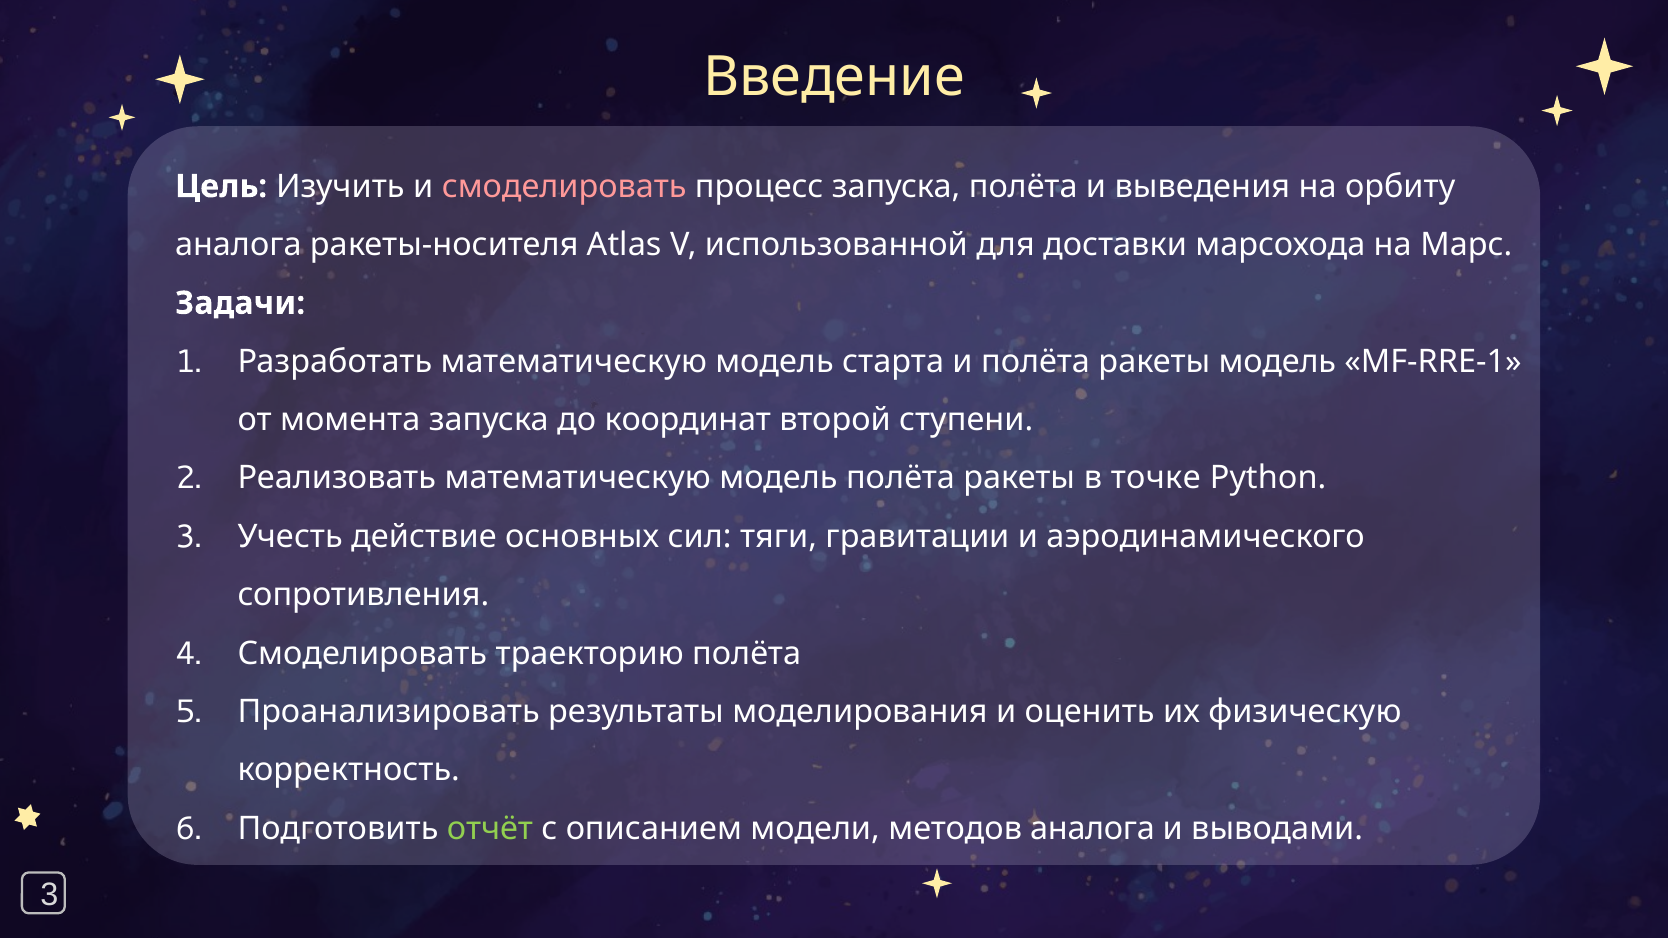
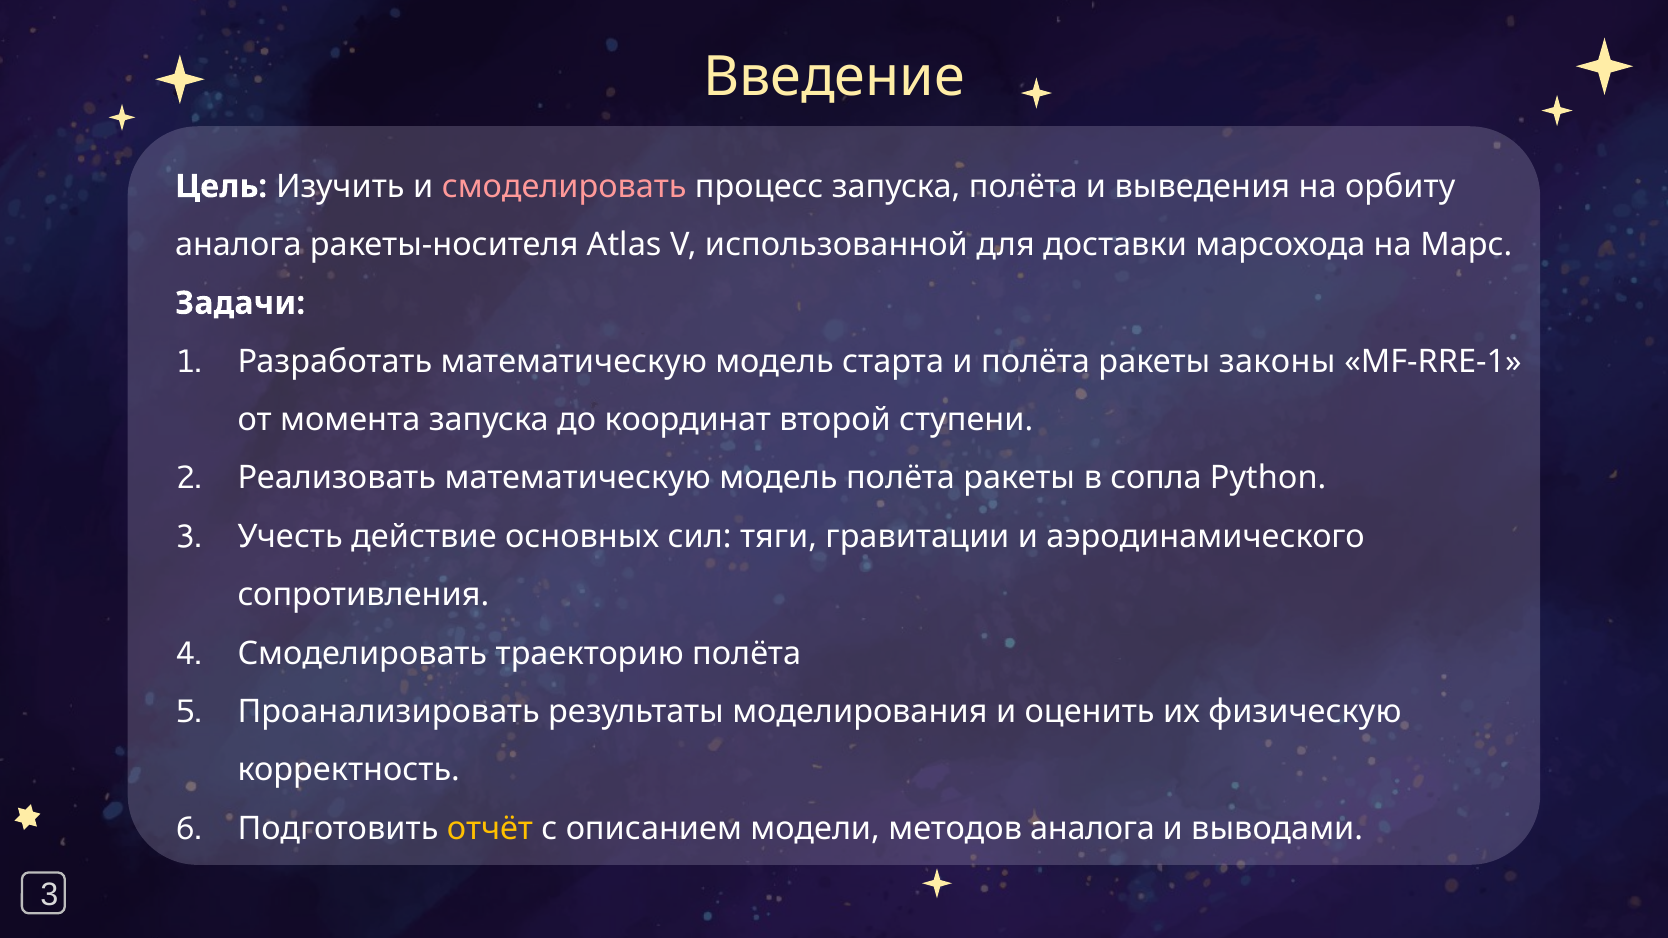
ракеты модель: модель -> законы
точке: точке -> сопла
отчёт colour: light green -> yellow
